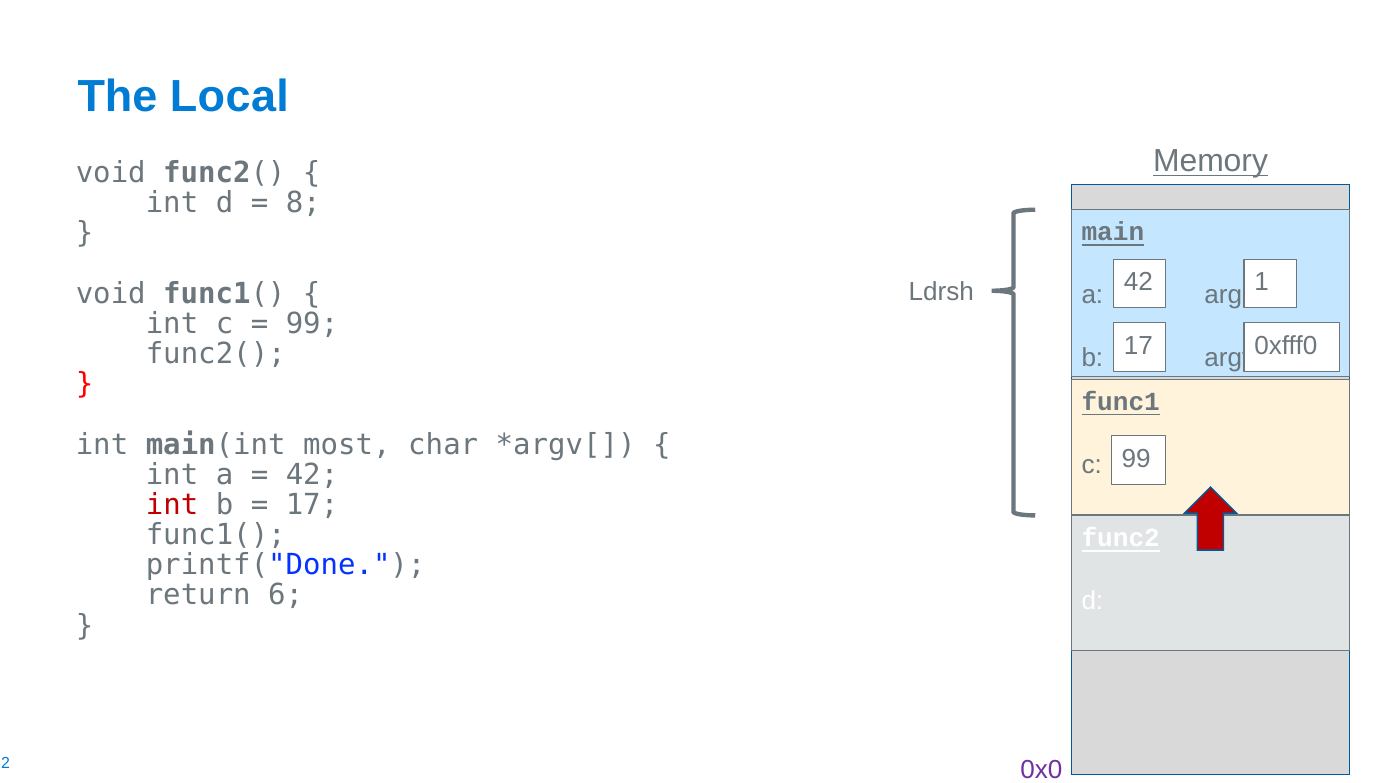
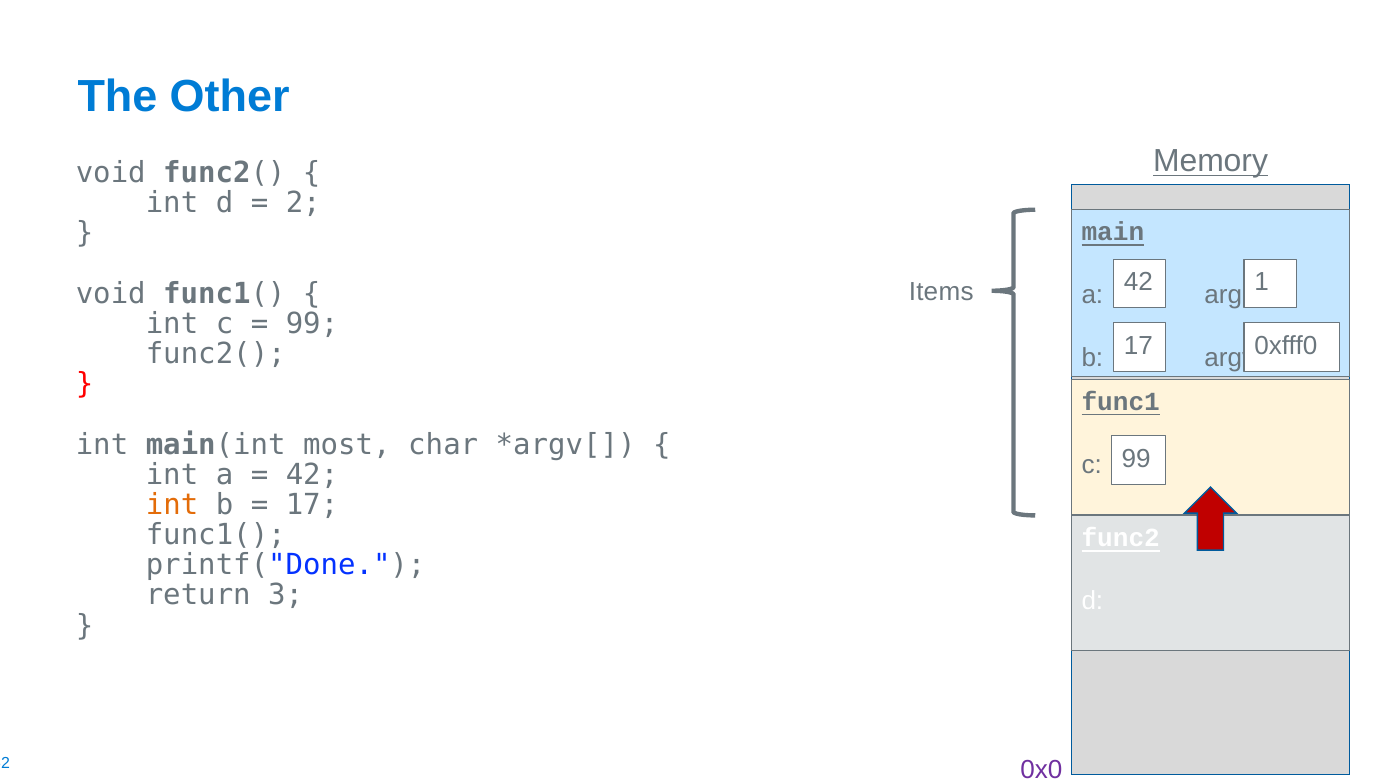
Local: Local -> Other
8: 8 -> 2
Ldrsh: Ldrsh -> Items
int at (172, 505) colour: red -> orange
6: 6 -> 3
